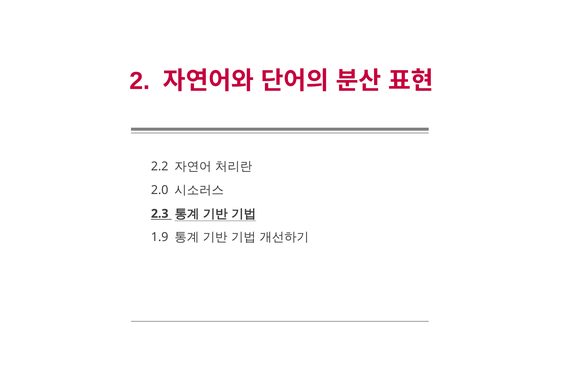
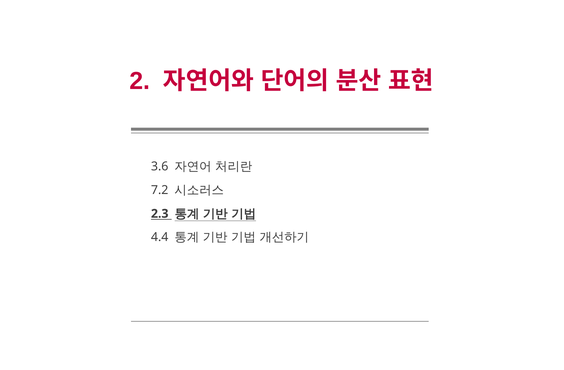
2.2: 2.2 -> 3.6
2.0: 2.0 -> 7.2
1.9: 1.9 -> 4.4
